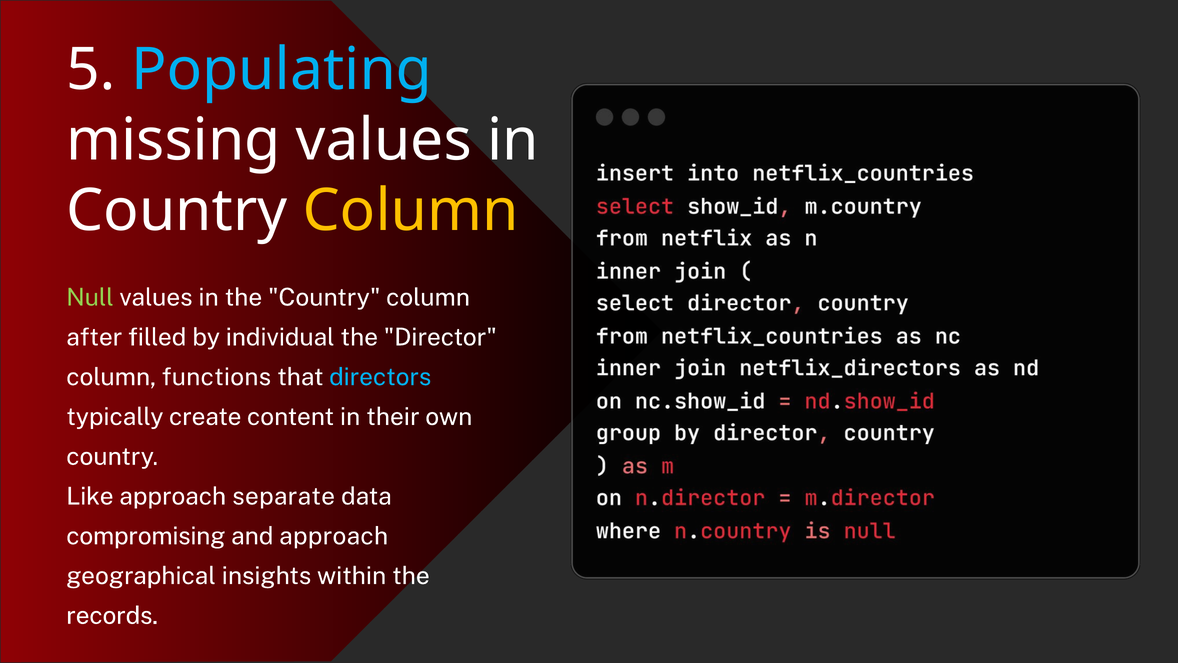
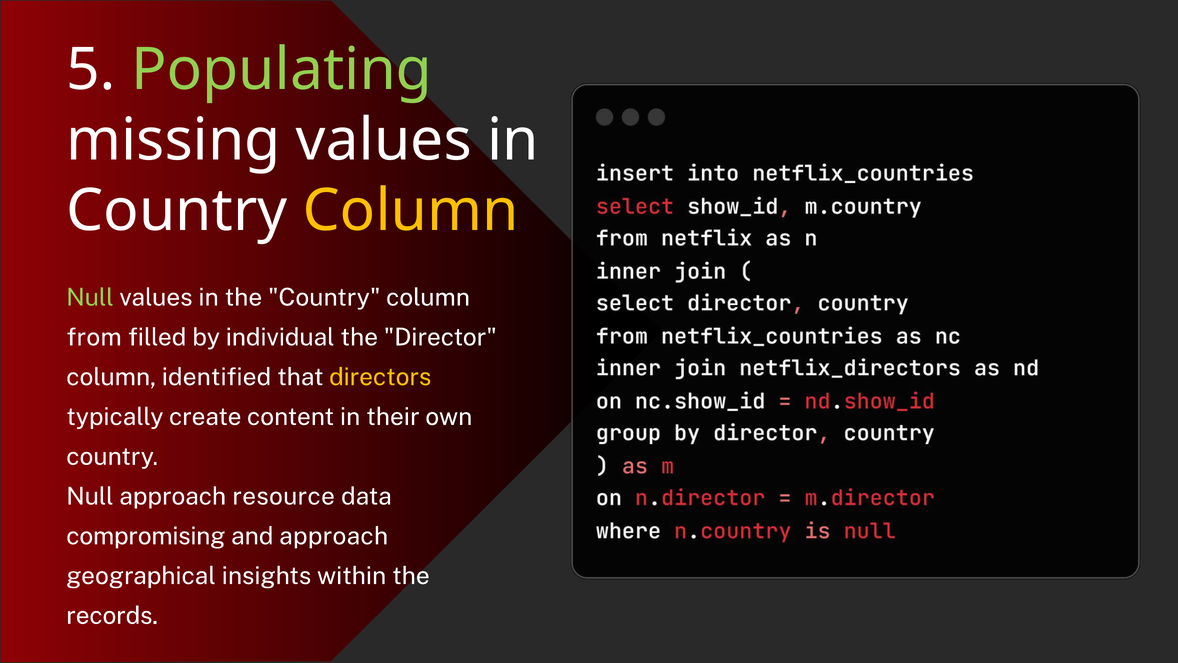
Populating colour: light blue -> light green
after: after -> from
functions: functions -> identified
directors colour: light blue -> yellow
Like at (90, 496): Like -> Null
separate: separate -> resource
